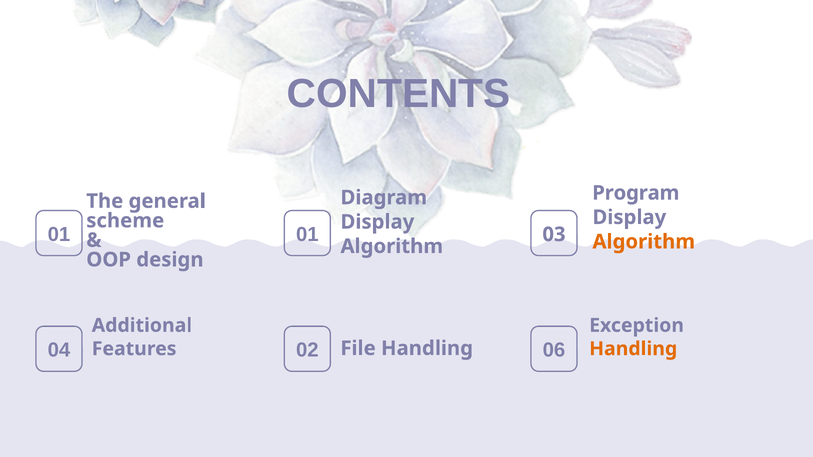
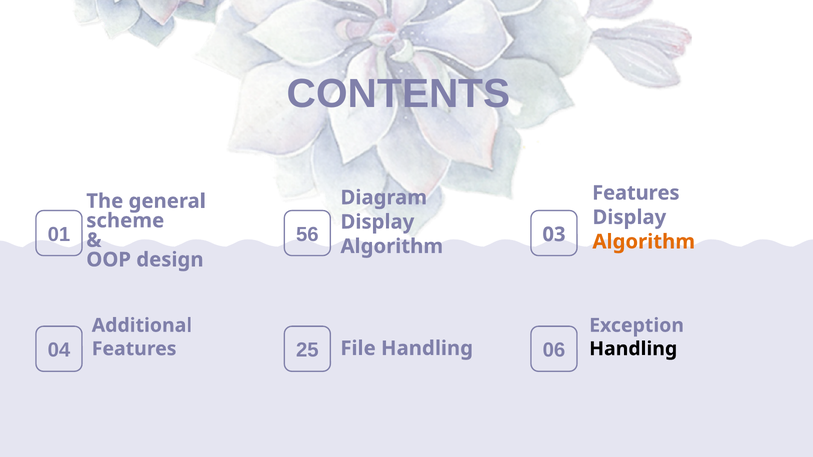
Program at (636, 193): Program -> Features
01 01: 01 -> 56
02: 02 -> 25
Handling at (633, 349) colour: orange -> black
